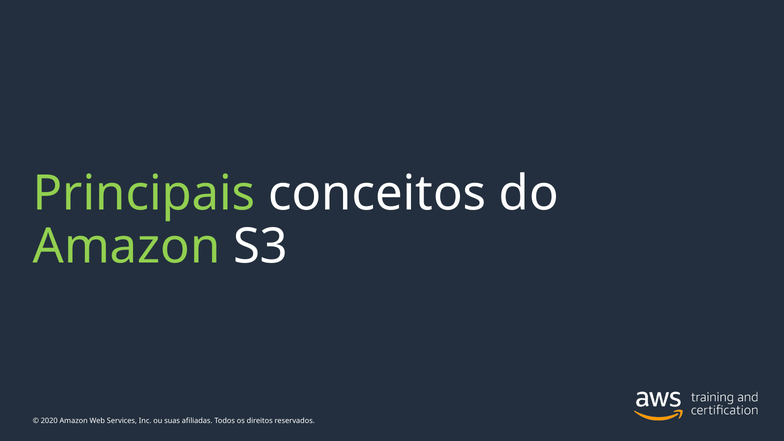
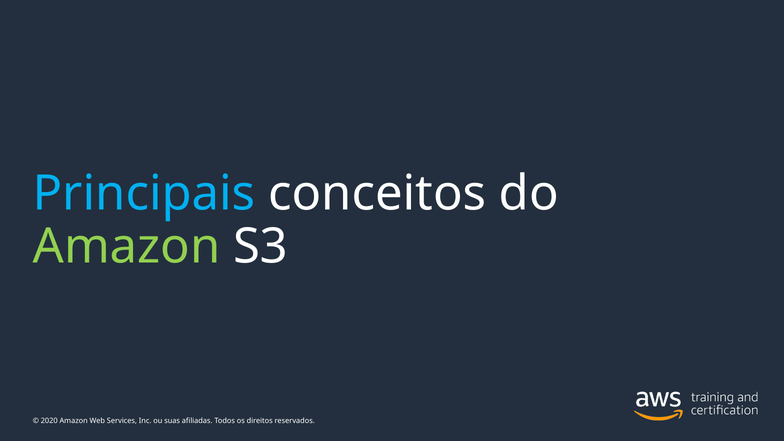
Principais colour: light green -> light blue
